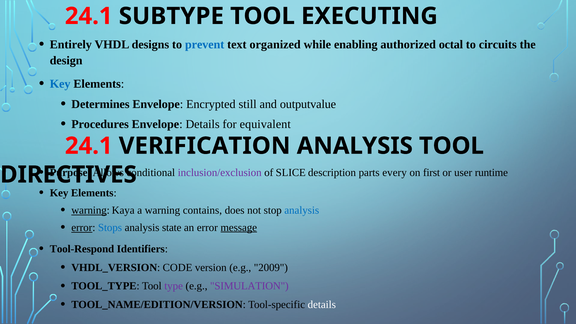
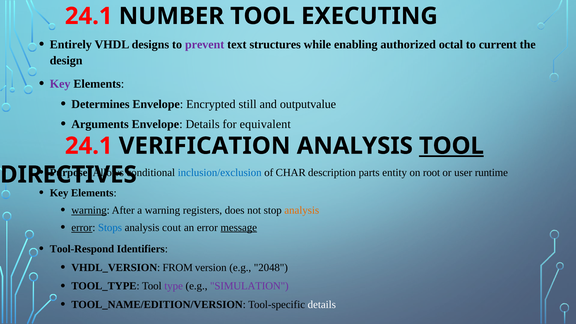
SUBTYPE: SUBTYPE -> NUMBER
prevent colour: blue -> purple
organized: organized -> structures
circuits: circuits -> current
Key at (60, 84) colour: blue -> purple
Procedures: Procedures -> Arguments
TOOL at (451, 146) underline: none -> present
inclusion/exclusion colour: purple -> blue
SLICE: SLICE -> CHAR
every: every -> entity
first: first -> root
Kaya: Kaya -> After
contains: contains -> registers
analysis at (302, 210) colour: blue -> orange
state: state -> cout
CODE: CODE -> FROM
2009: 2009 -> 2048
